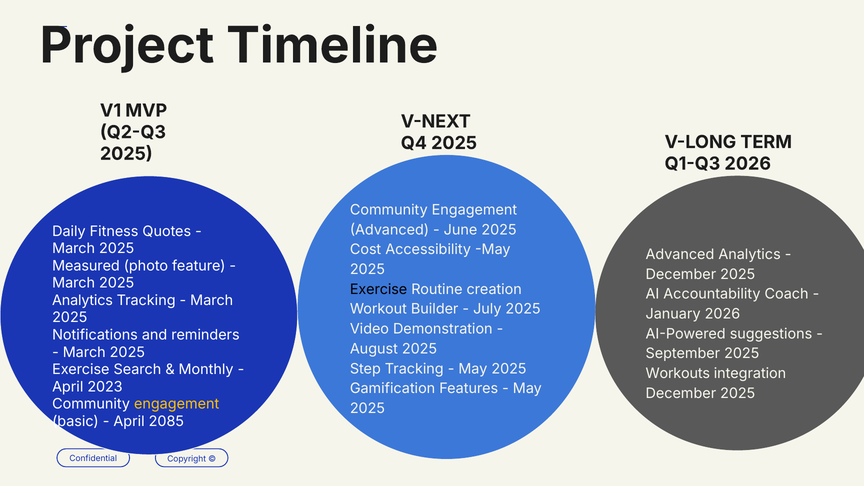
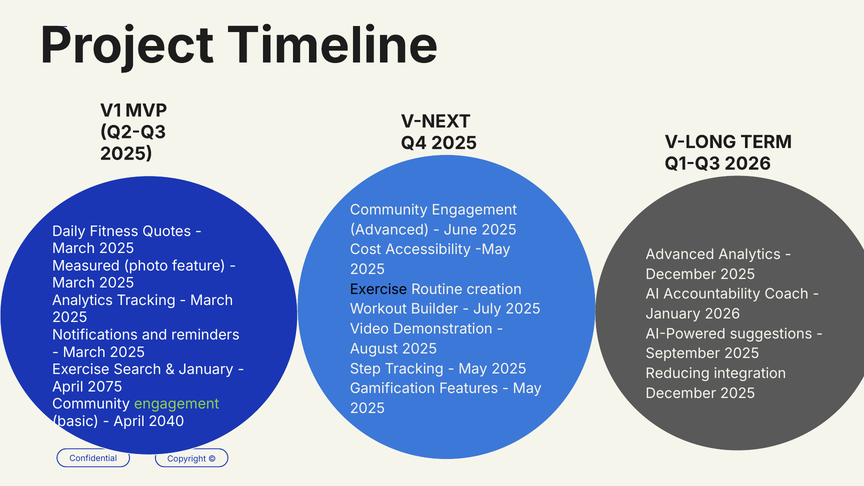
Monthly at (206, 370): Monthly -> January
Workouts: Workouts -> Reducing
2023: 2023 -> 2075
engagement at (177, 404) colour: yellow -> light green
2085: 2085 -> 2040
